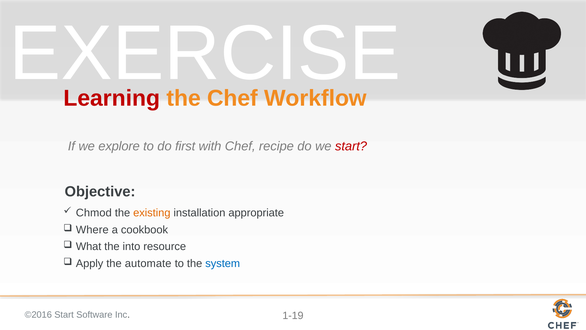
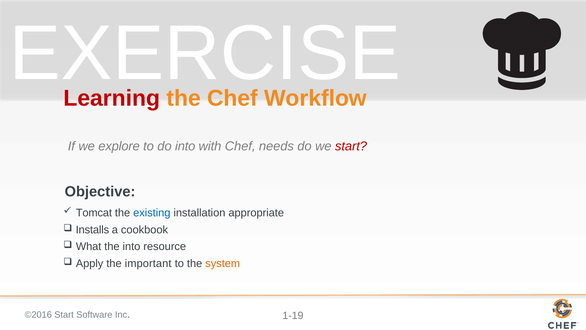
do first: first -> into
recipe: recipe -> needs
Chmod: Chmod -> Tomcat
existing colour: orange -> blue
Where: Where -> Installs
automate: automate -> important
system colour: blue -> orange
